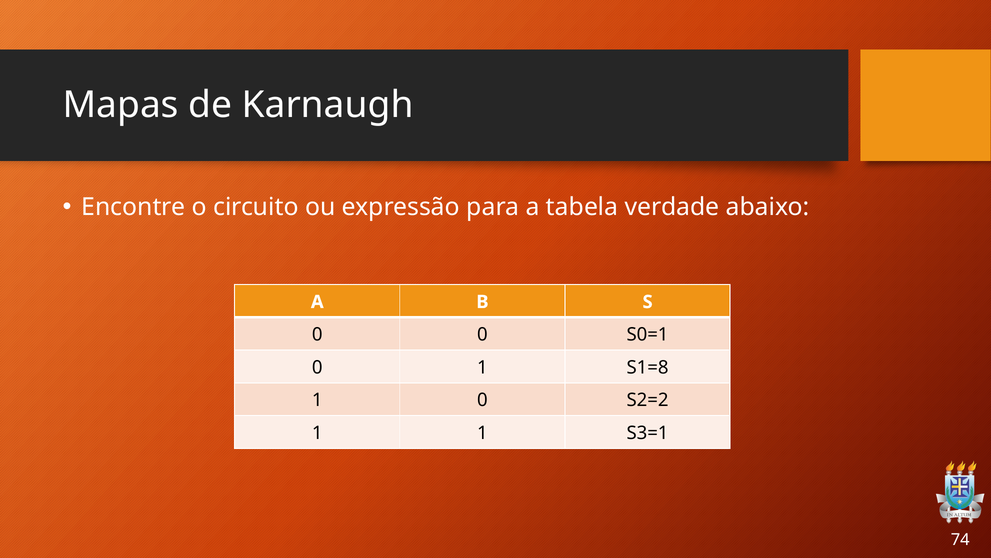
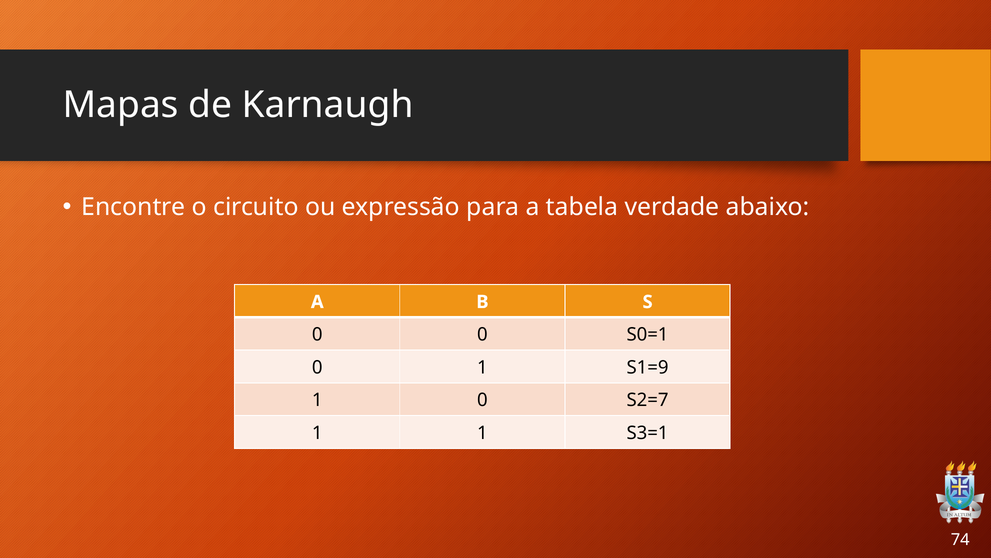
S1=8: S1=8 -> S1=9
S2=2: S2=2 -> S2=7
